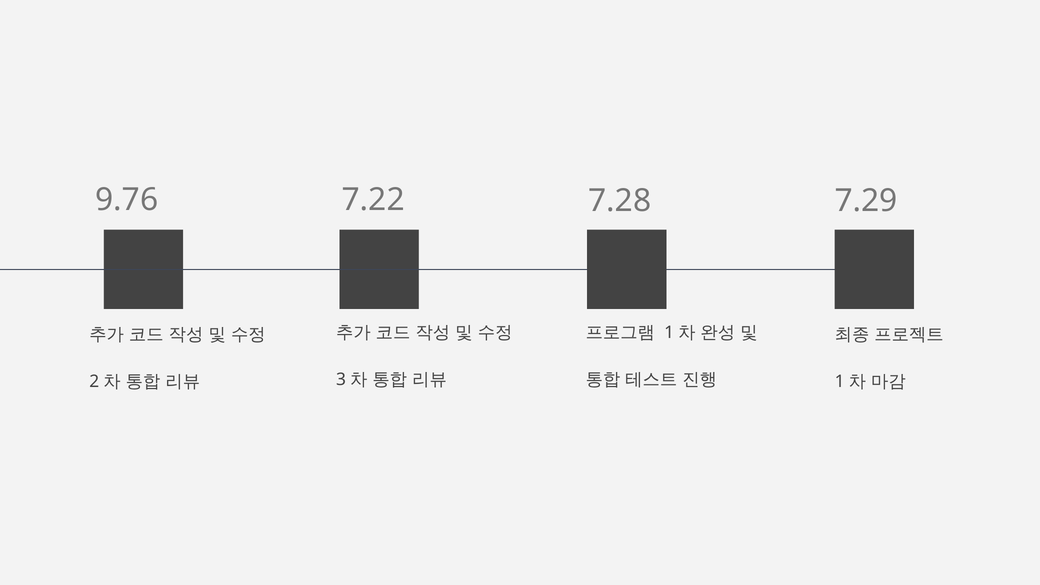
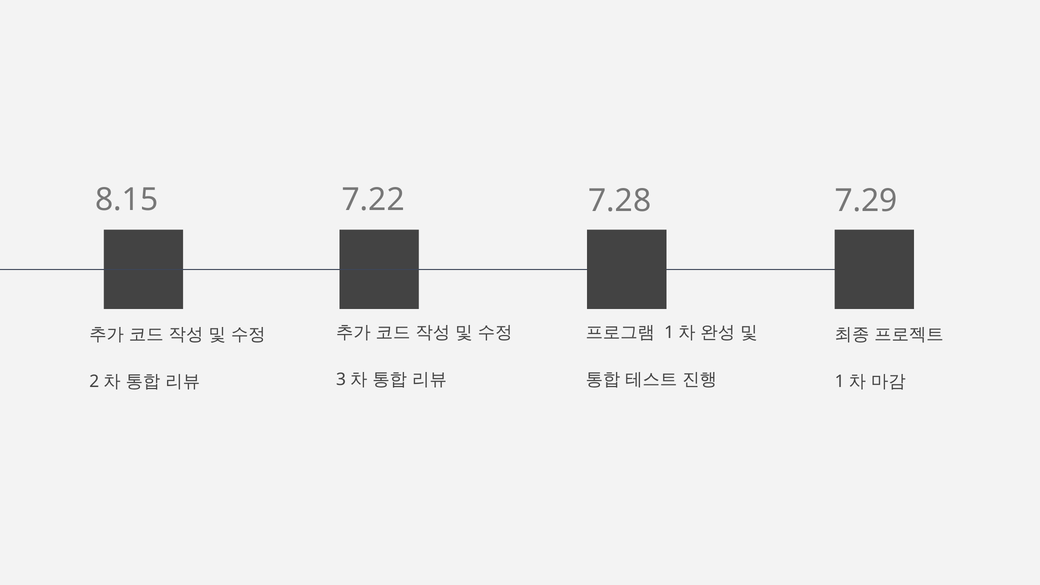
9.76: 9.76 -> 8.15
